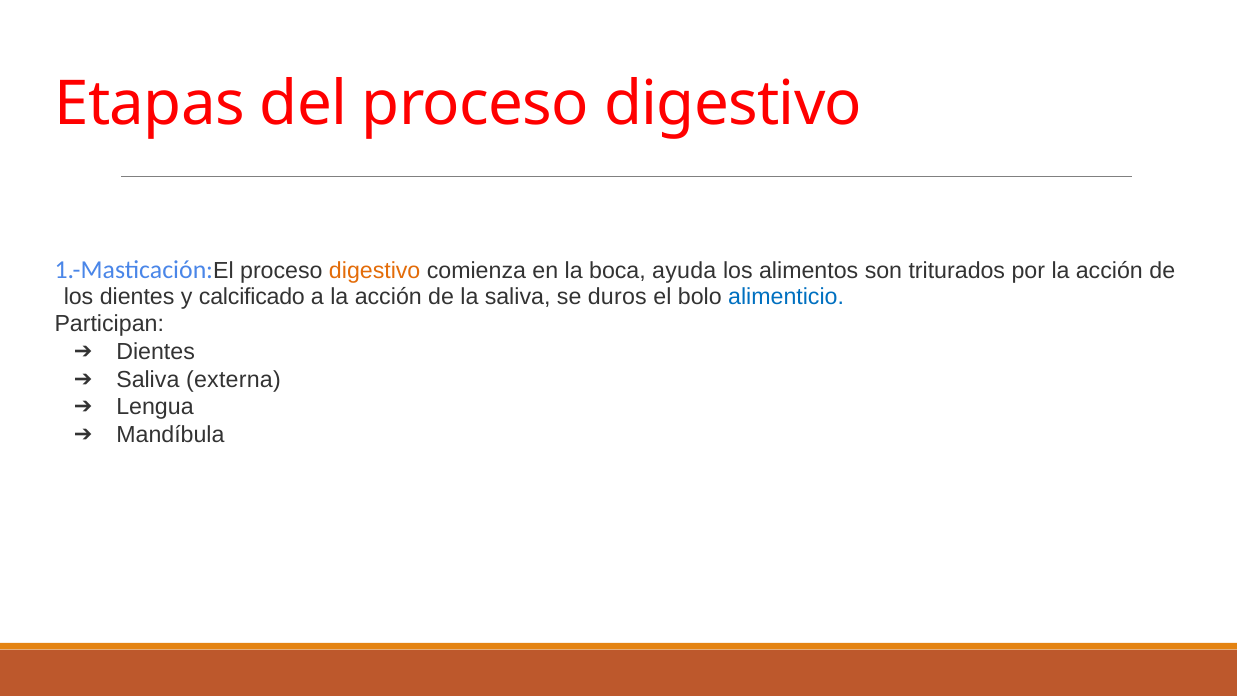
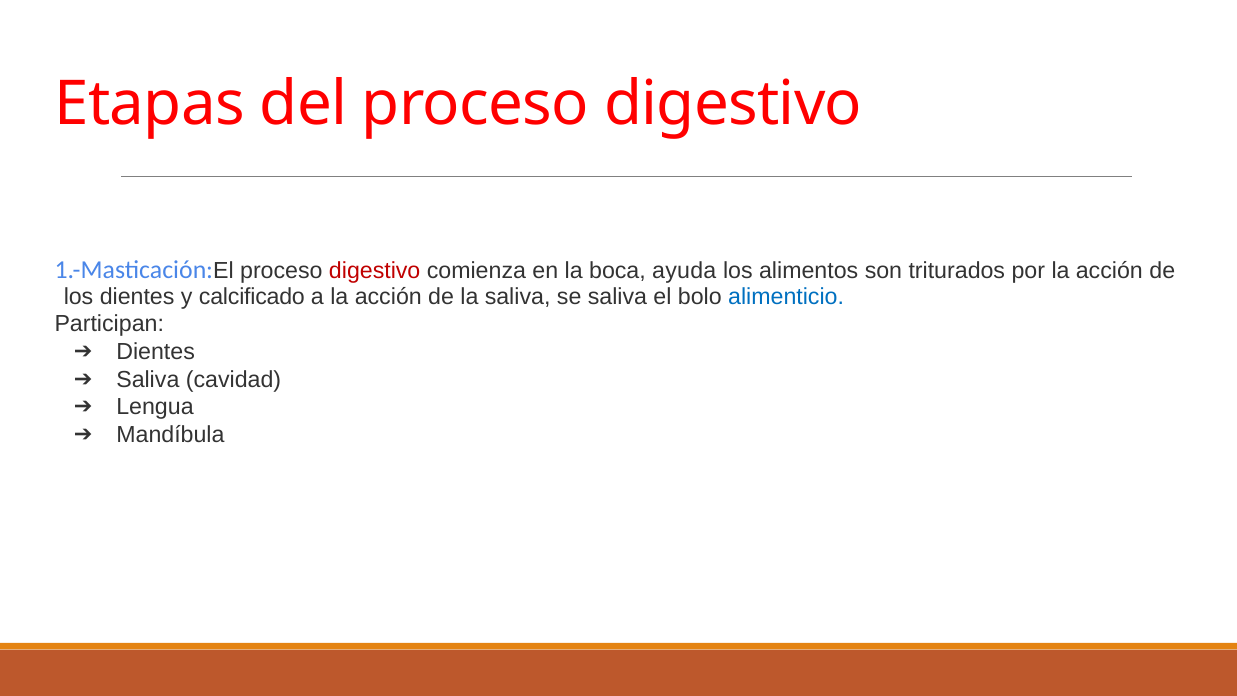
digestivo at (375, 271) colour: orange -> red
se duros: duros -> saliva
externa: externa -> cavidad
